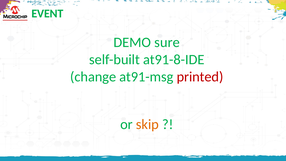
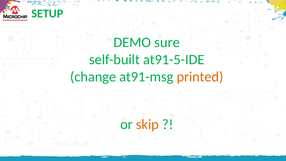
EVENT: EVENT -> SETUP
at91-8-IDE: at91-8-IDE -> at91-5-IDE
printed colour: red -> orange
